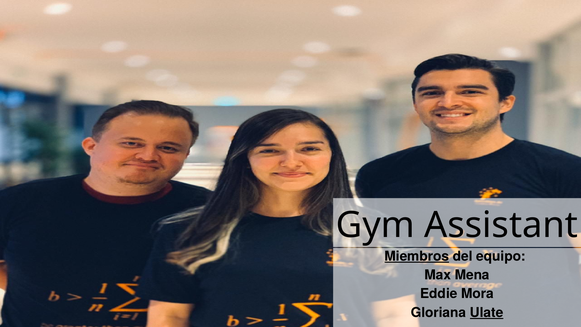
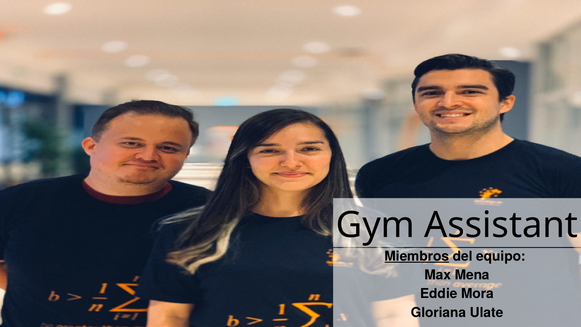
Ulate underline: present -> none
